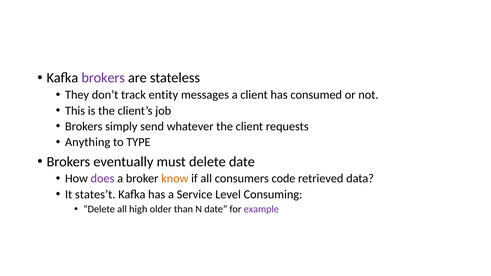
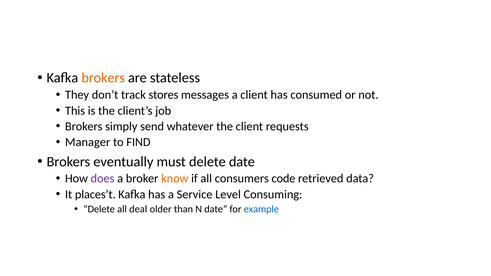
brokers at (103, 78) colour: purple -> orange
entity: entity -> stores
Anything: Anything -> Manager
TYPE: TYPE -> FIND
states’t: states’t -> places’t
high: high -> deal
example colour: purple -> blue
